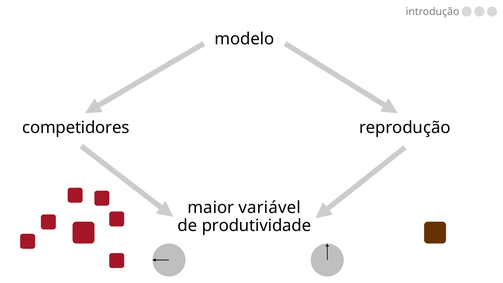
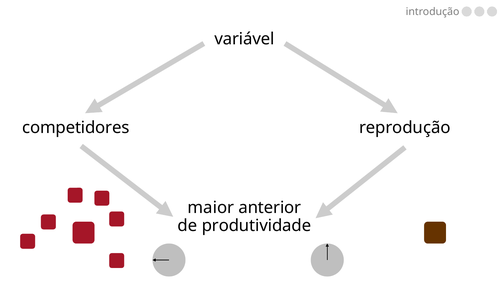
modelo: modelo -> variável
variável: variável -> anterior
